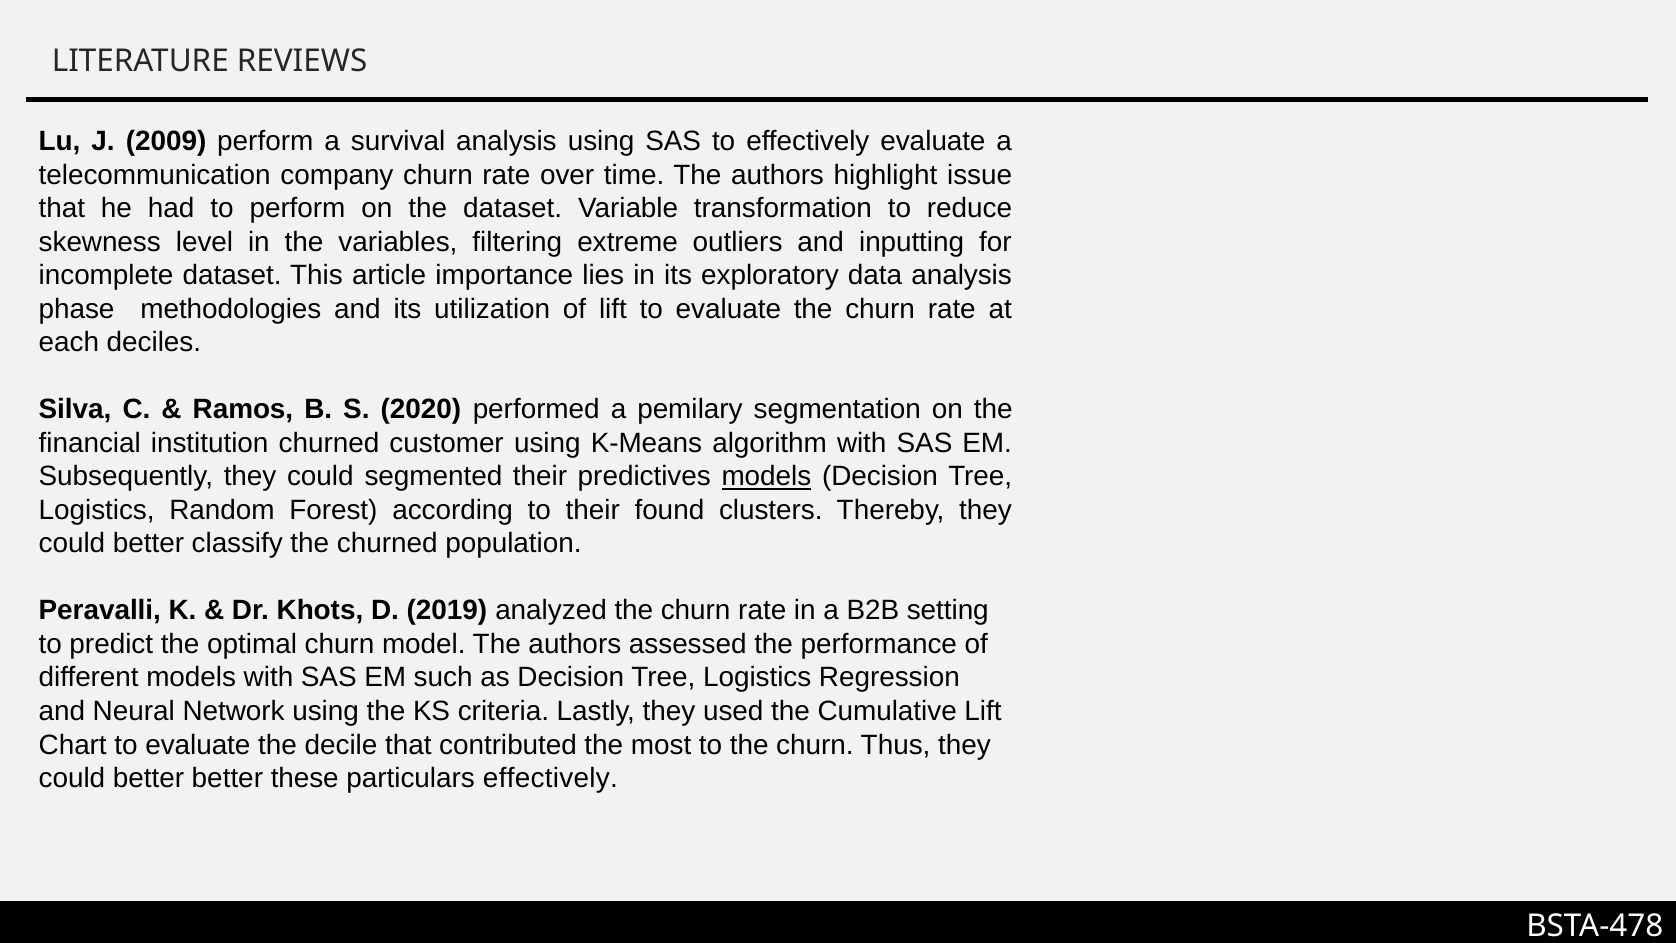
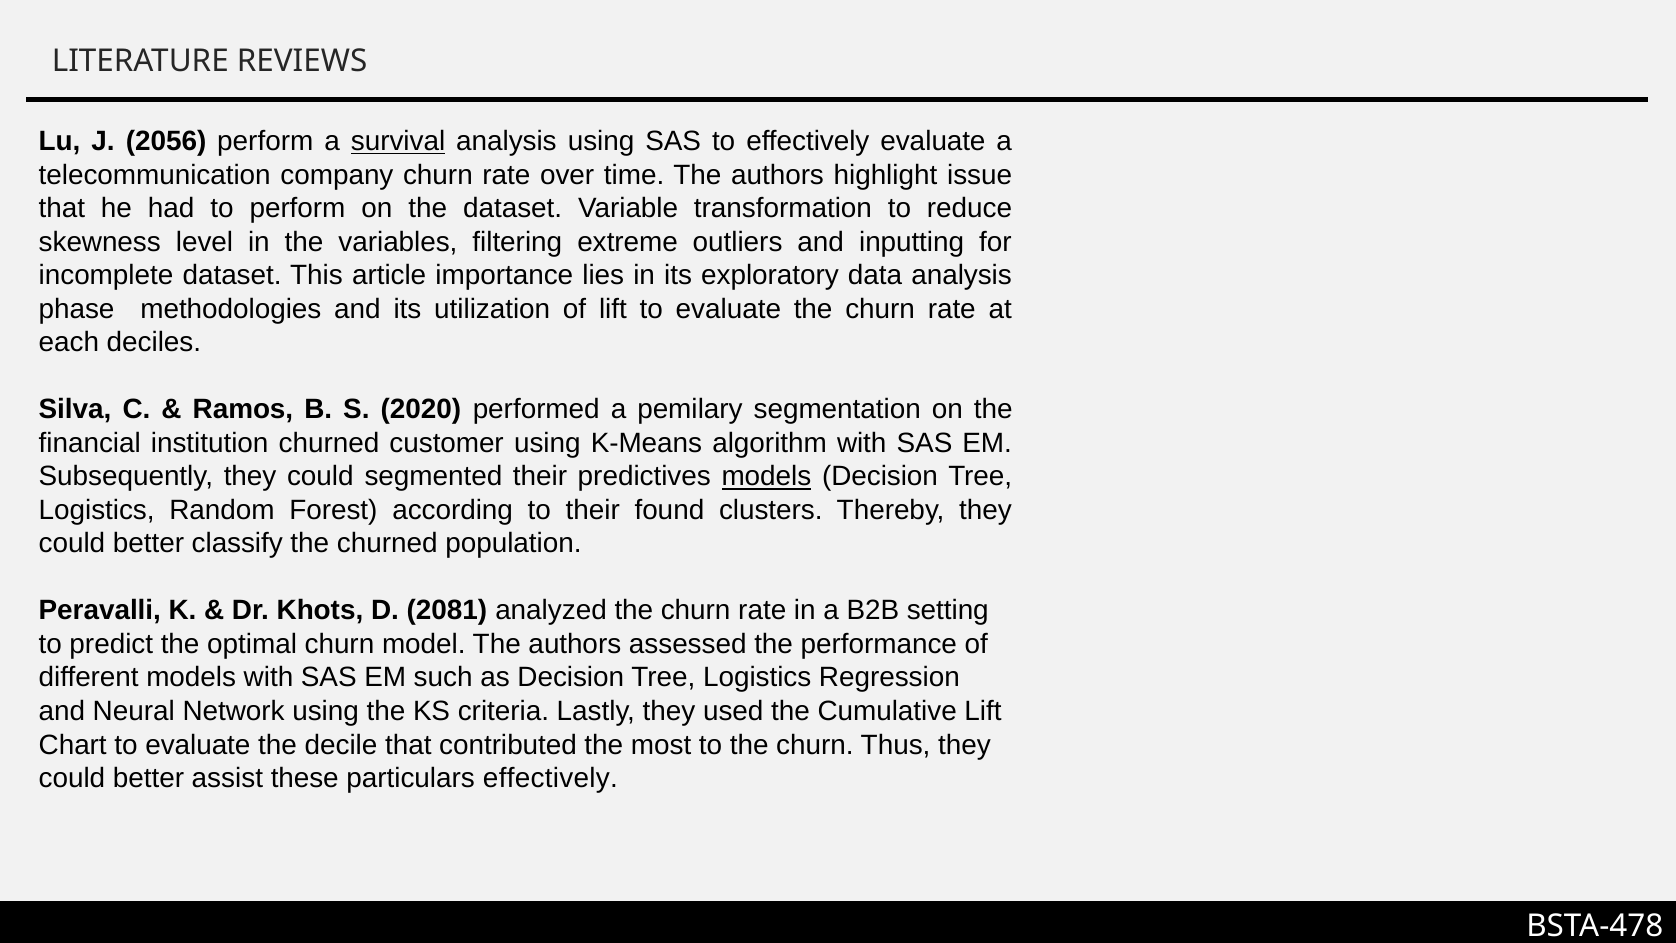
2009: 2009 -> 2056
survival underline: none -> present
2019: 2019 -> 2081
better better: better -> assist
